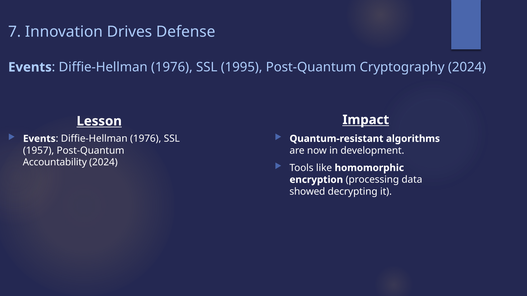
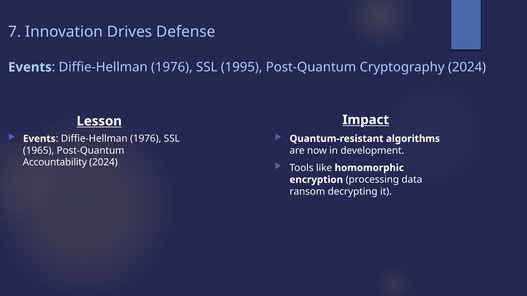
1957: 1957 -> 1965
showed: showed -> ransom
